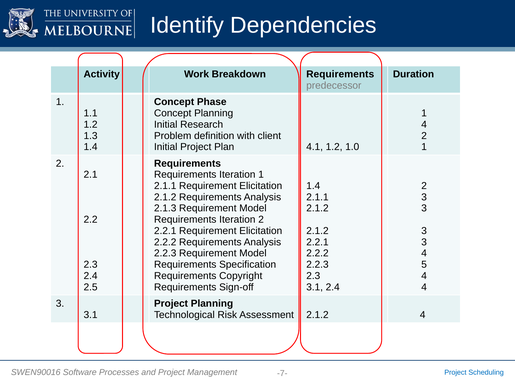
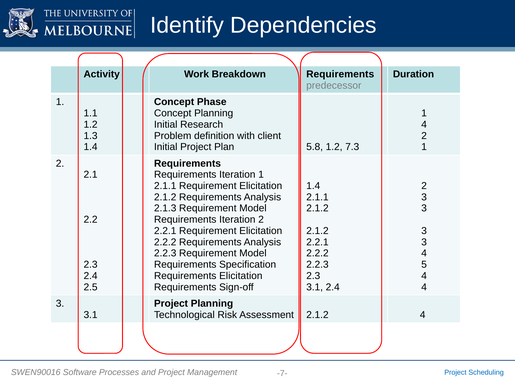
4.1: 4.1 -> 5.8
1.0: 1.0 -> 7.3
Requirements Copyright: Copyright -> Elicitation
